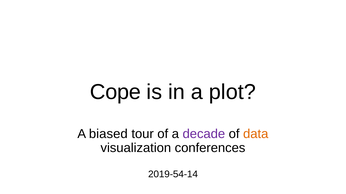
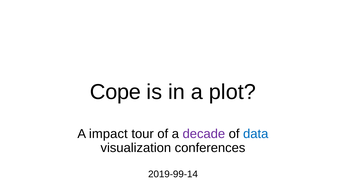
biased: biased -> impact
data colour: orange -> blue
2019-54-14: 2019-54-14 -> 2019-99-14
